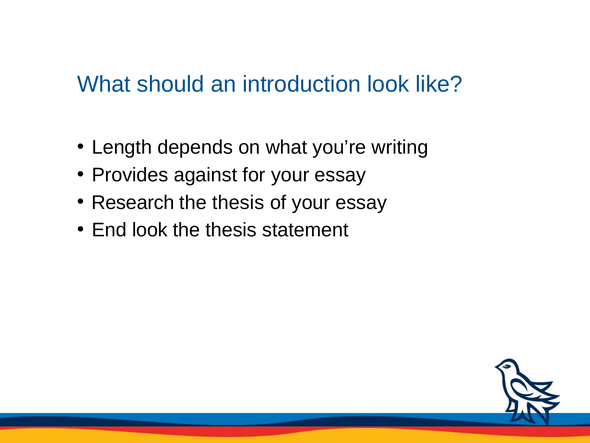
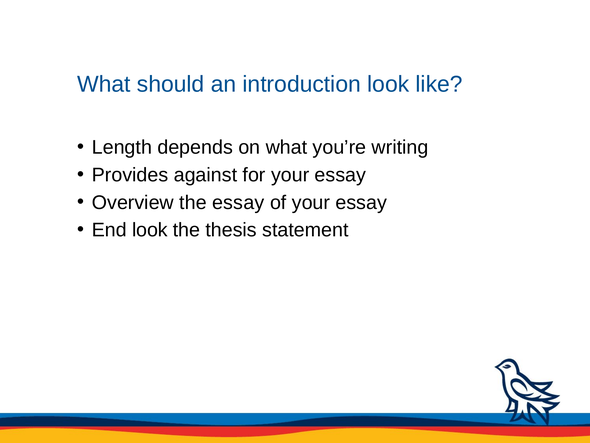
Research: Research -> Overview
thesis at (238, 202): thesis -> essay
